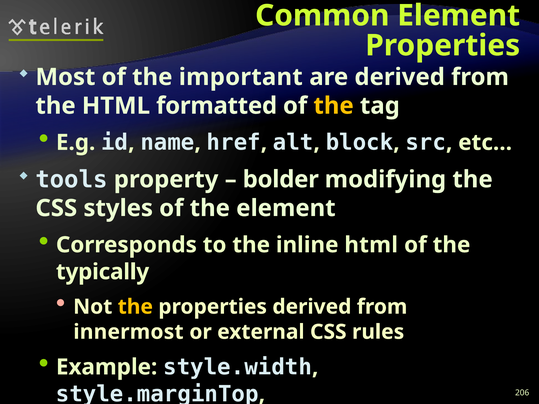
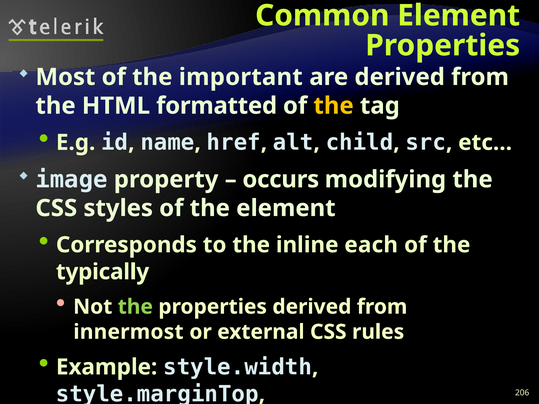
block: block -> child
tools: tools -> image
bolder: bolder -> occurs
inline html: html -> each
the at (135, 307) colour: yellow -> light green
